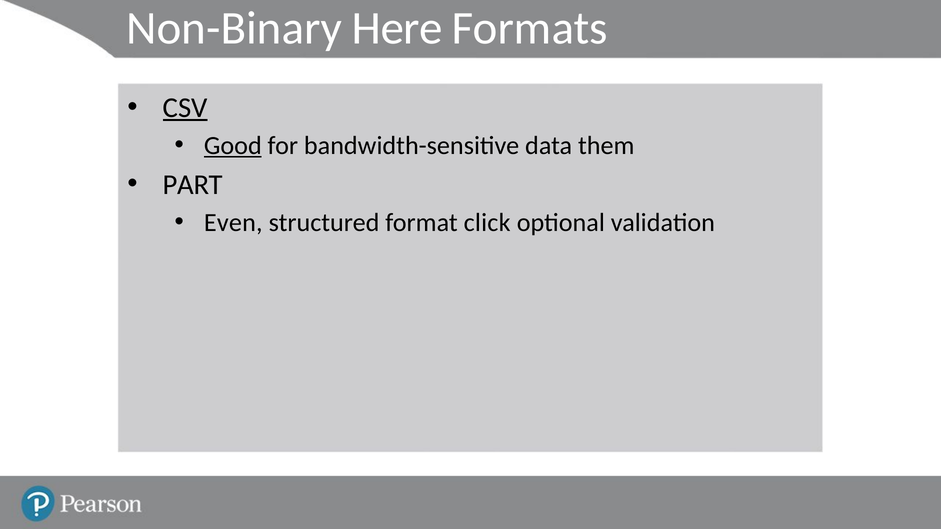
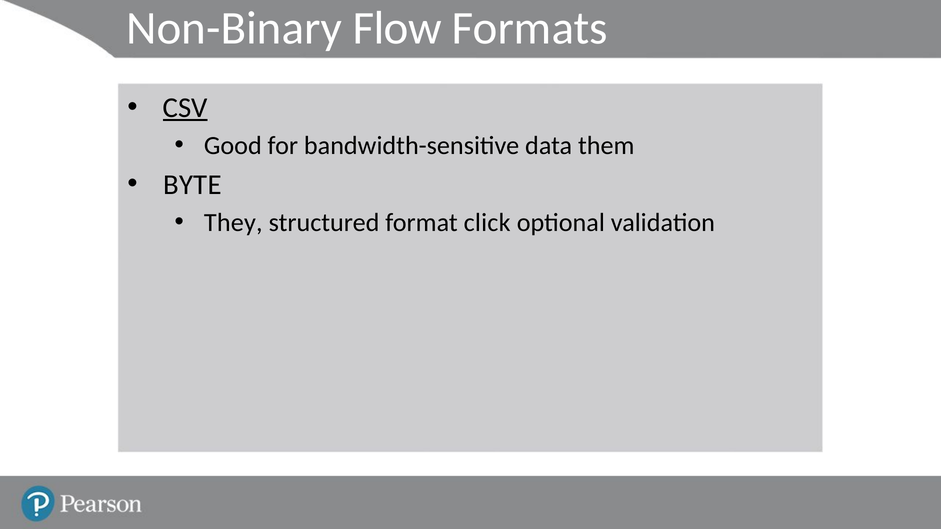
Here: Here -> Flow
Good underline: present -> none
PART: PART -> BYTE
Even: Even -> They
